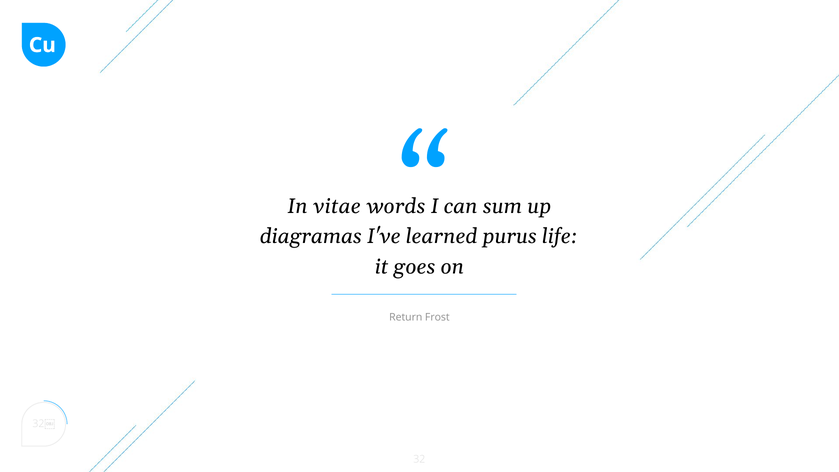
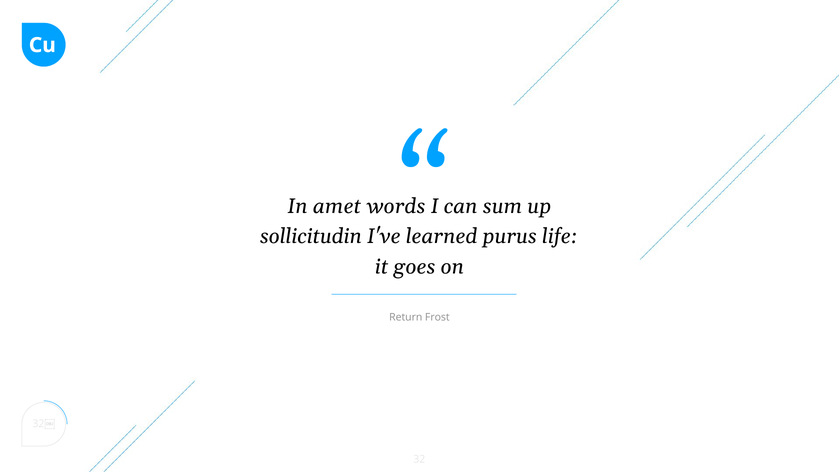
vitae: vitae -> amet
diagramas: diagramas -> sollicitudin
